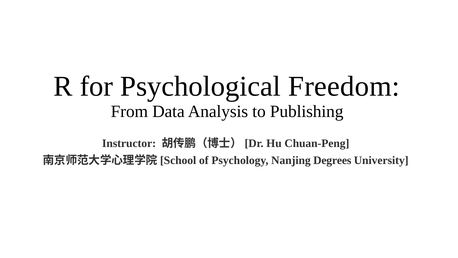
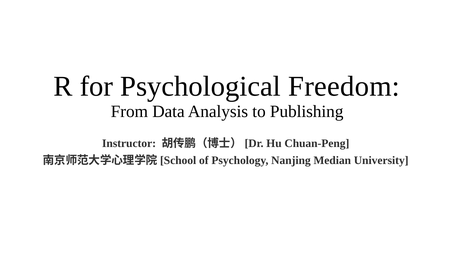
Degrees: Degrees -> Median
